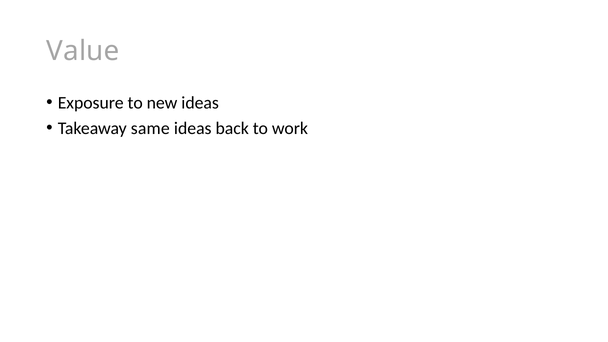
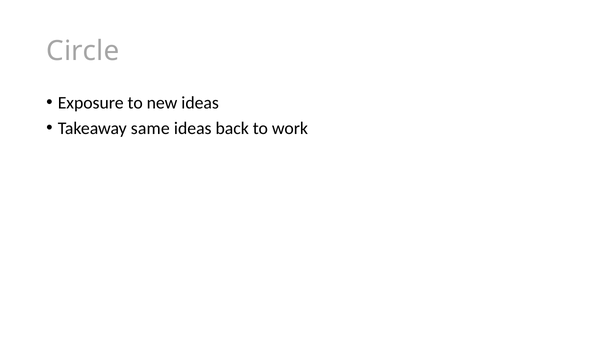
Value: Value -> Circle
